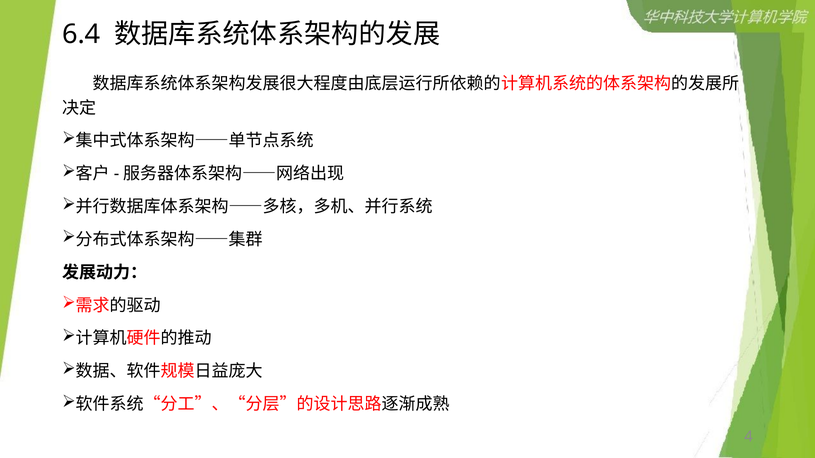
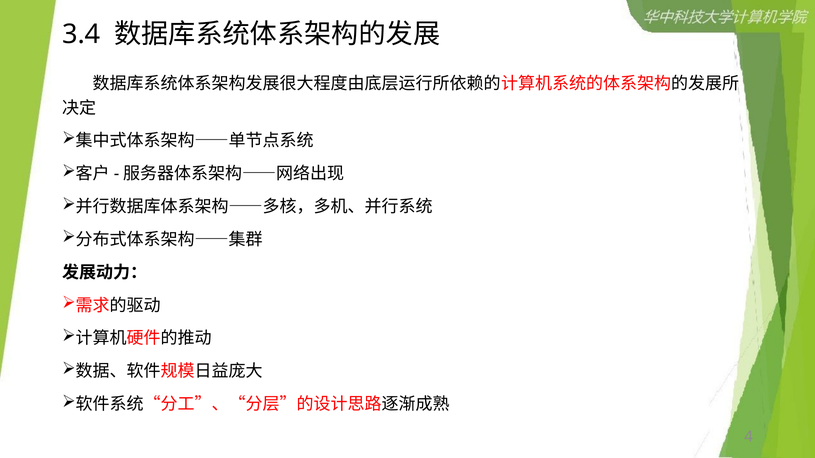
6.4: 6.4 -> 3.4
